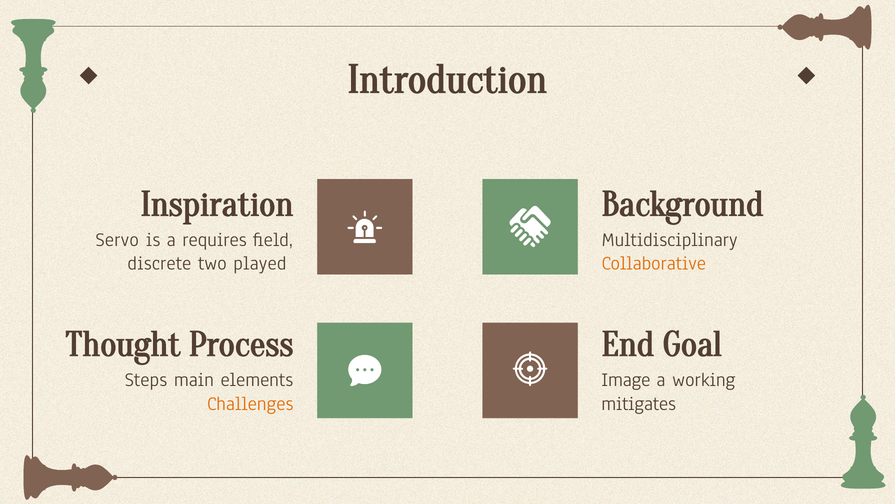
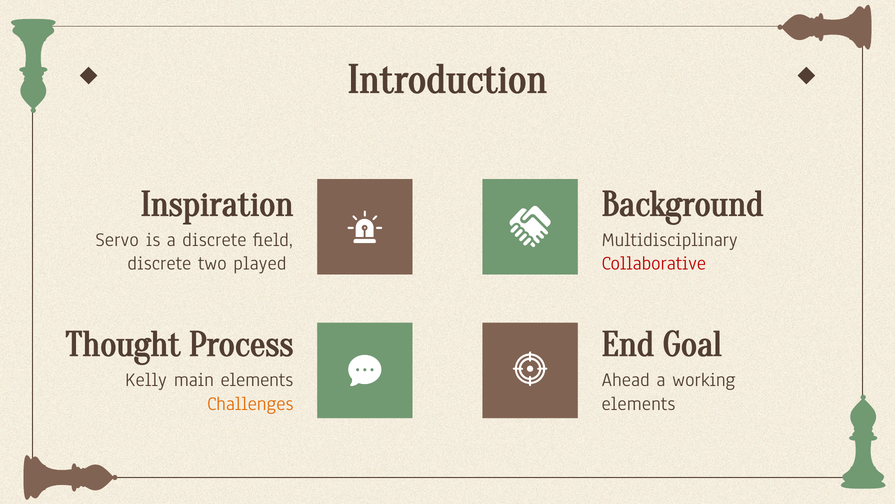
a requires: requires -> discrete
Collaborative colour: orange -> red
Steps: Steps -> Kelly
Image: Image -> Ahead
mitigates at (639, 403): mitigates -> elements
